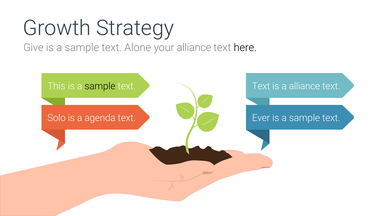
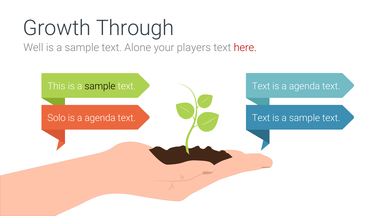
Strategy: Strategy -> Through
Give: Give -> Well
your alliance: alliance -> players
here colour: black -> red
alliance at (305, 86): alliance -> agenda
Ever at (261, 118): Ever -> Text
